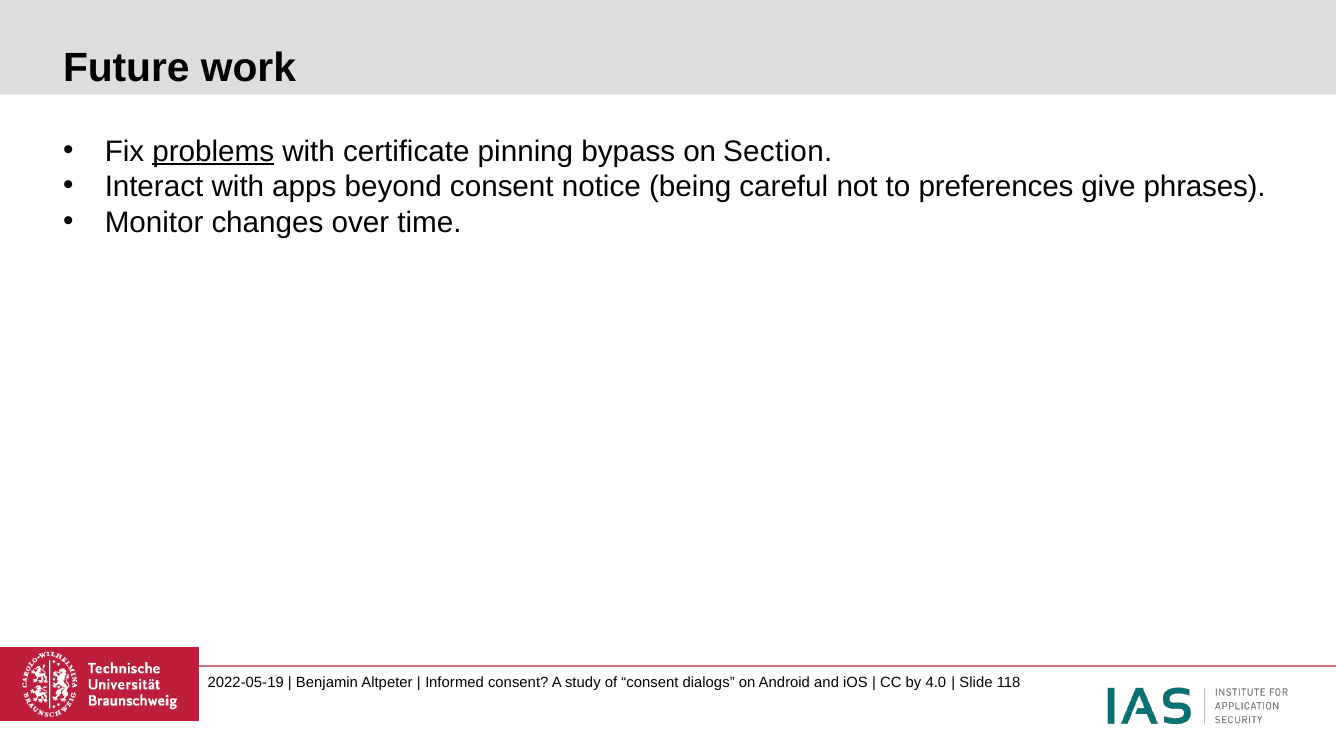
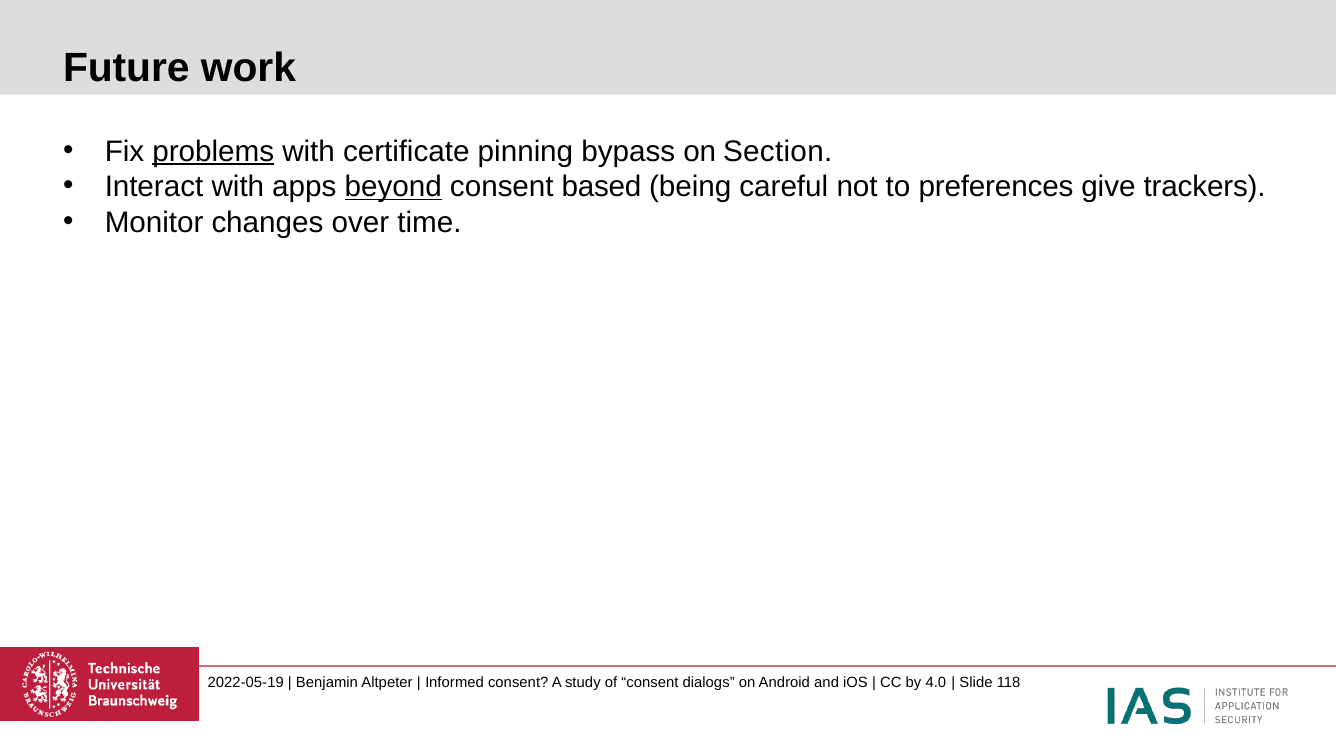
beyond underline: none -> present
notice: notice -> based
phrases: phrases -> trackers
